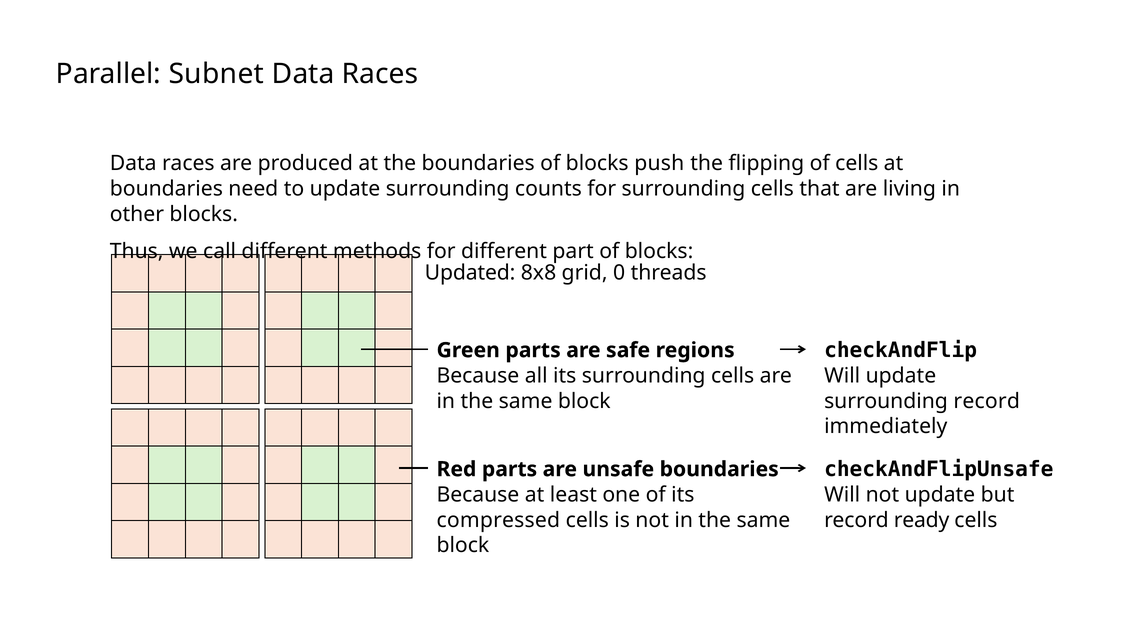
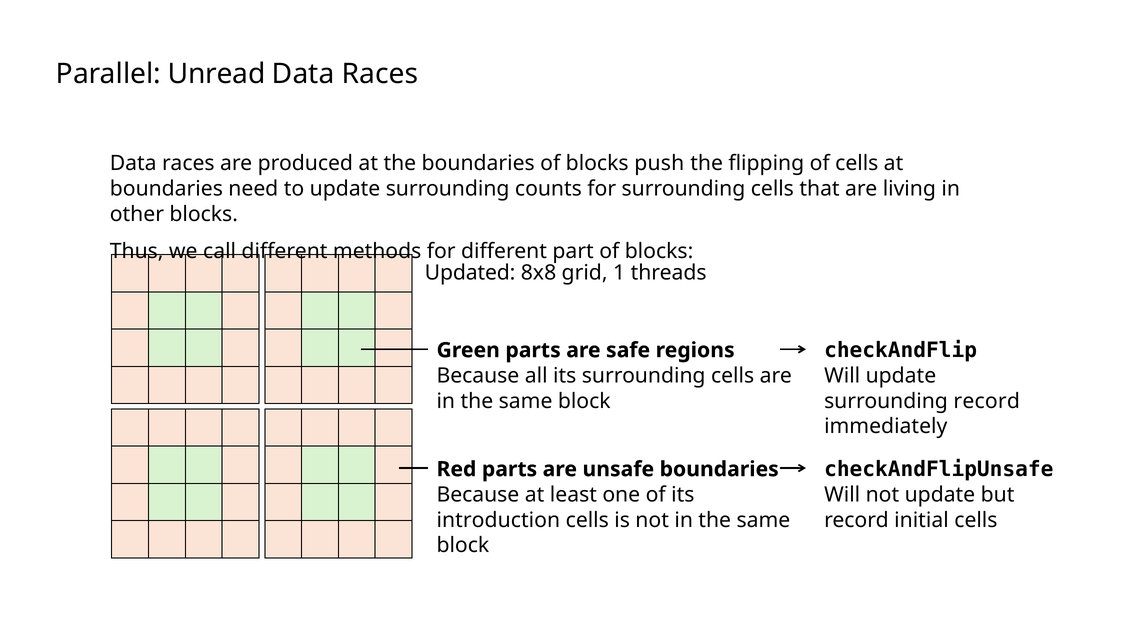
Subnet: Subnet -> Unread
0: 0 -> 1
compressed: compressed -> introduction
ready: ready -> initial
